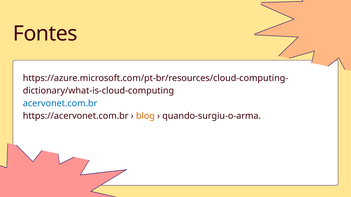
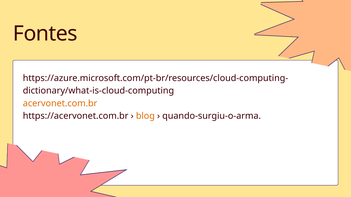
acervonet.com.br colour: blue -> orange
